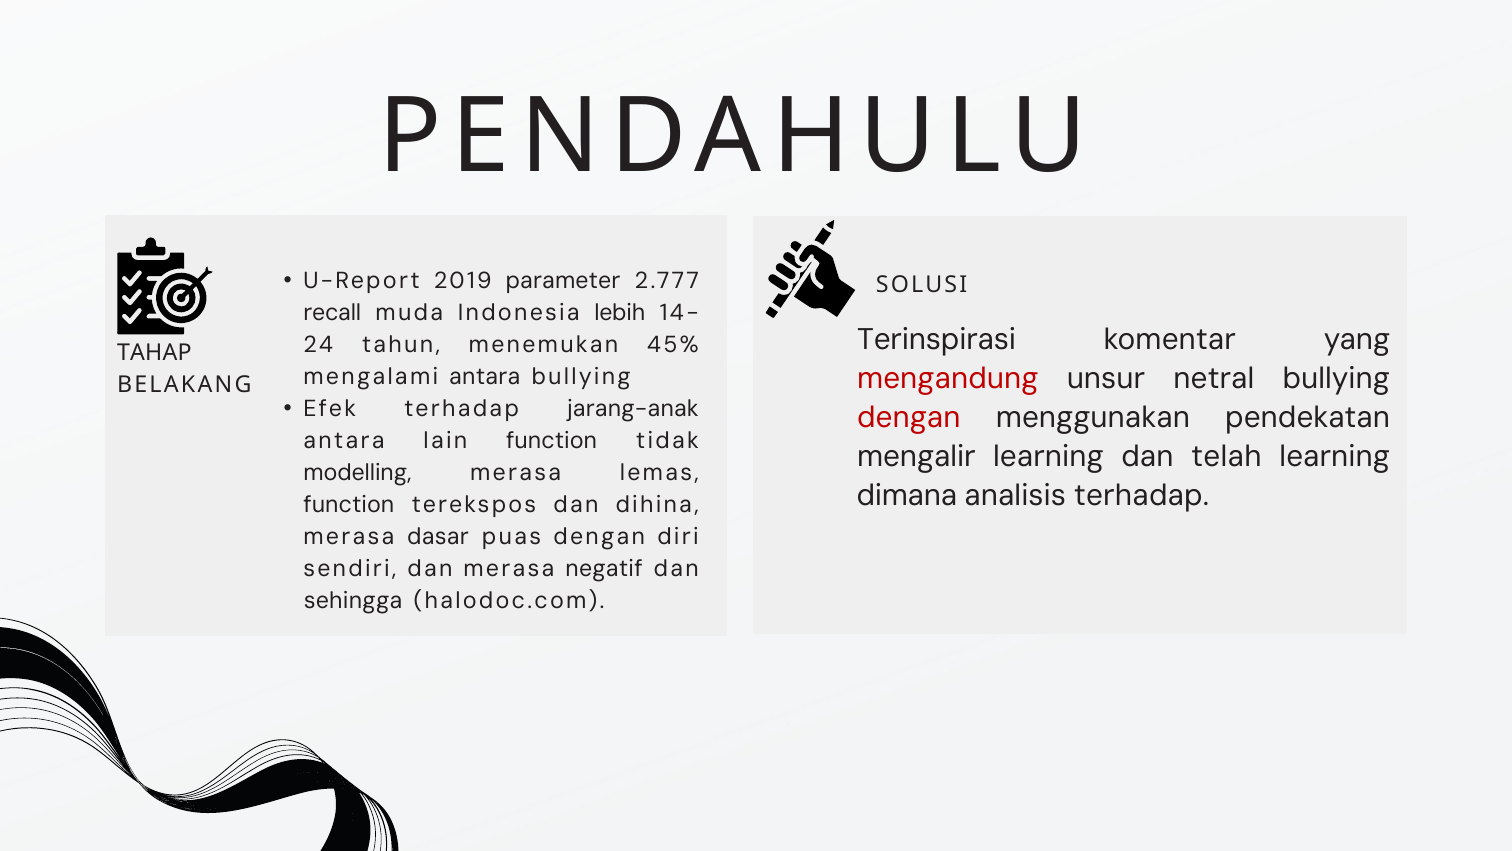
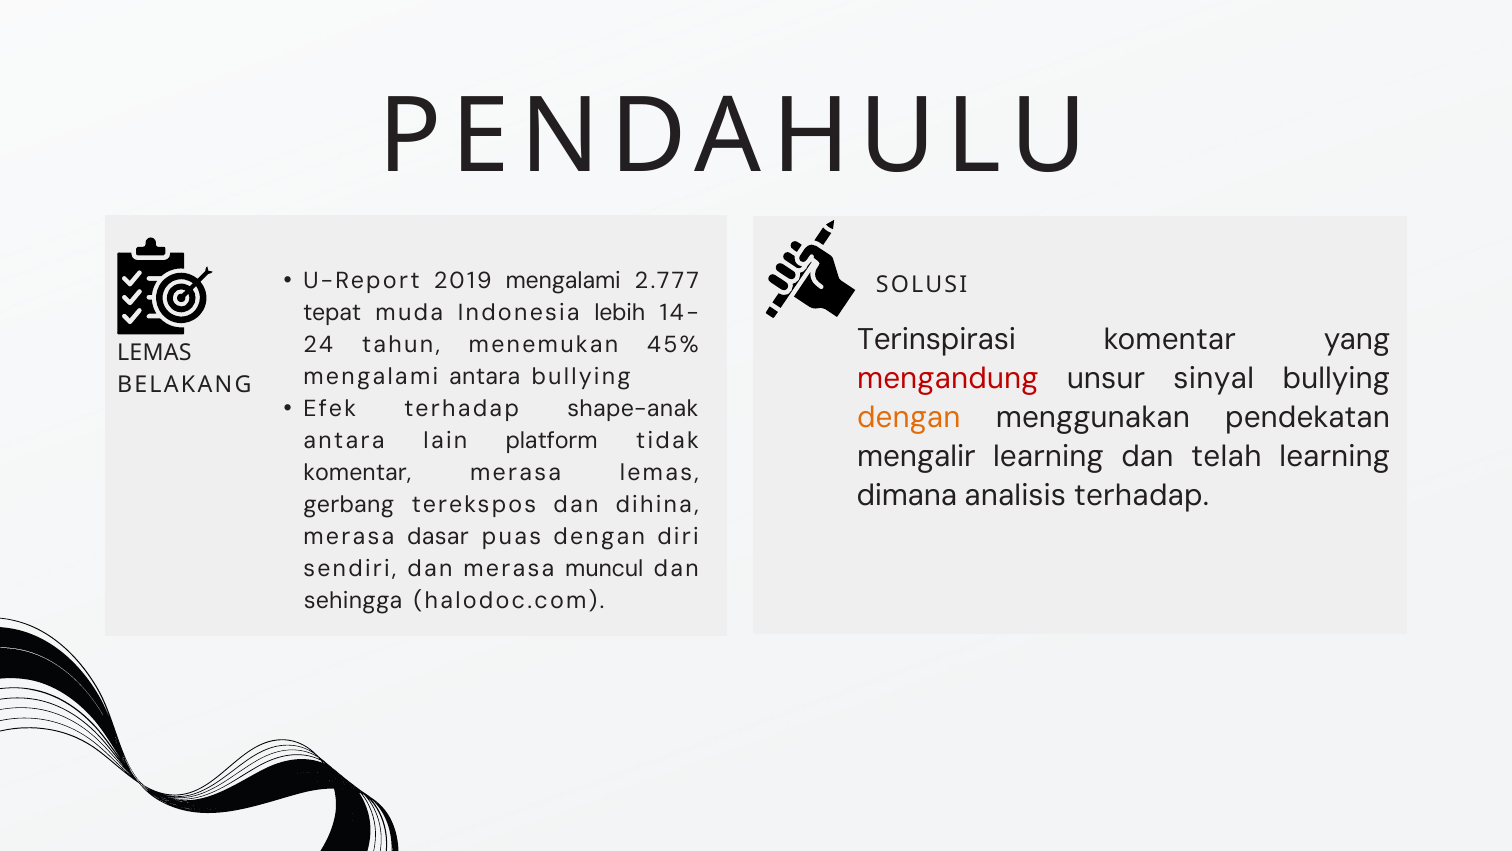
parameter at (563, 281): parameter -> mengalami
recall: recall -> tepat
TAHAP at (154, 352): TAHAP -> LEMAS
netral: netral -> sinyal
jarang-anak: jarang-anak -> shape-anak
dengan at (909, 418) colour: red -> orange
lain function: function -> platform
modelling at (357, 473): modelling -> komentar
function at (349, 505): function -> gerbang
negatif: negatif -> muncul
